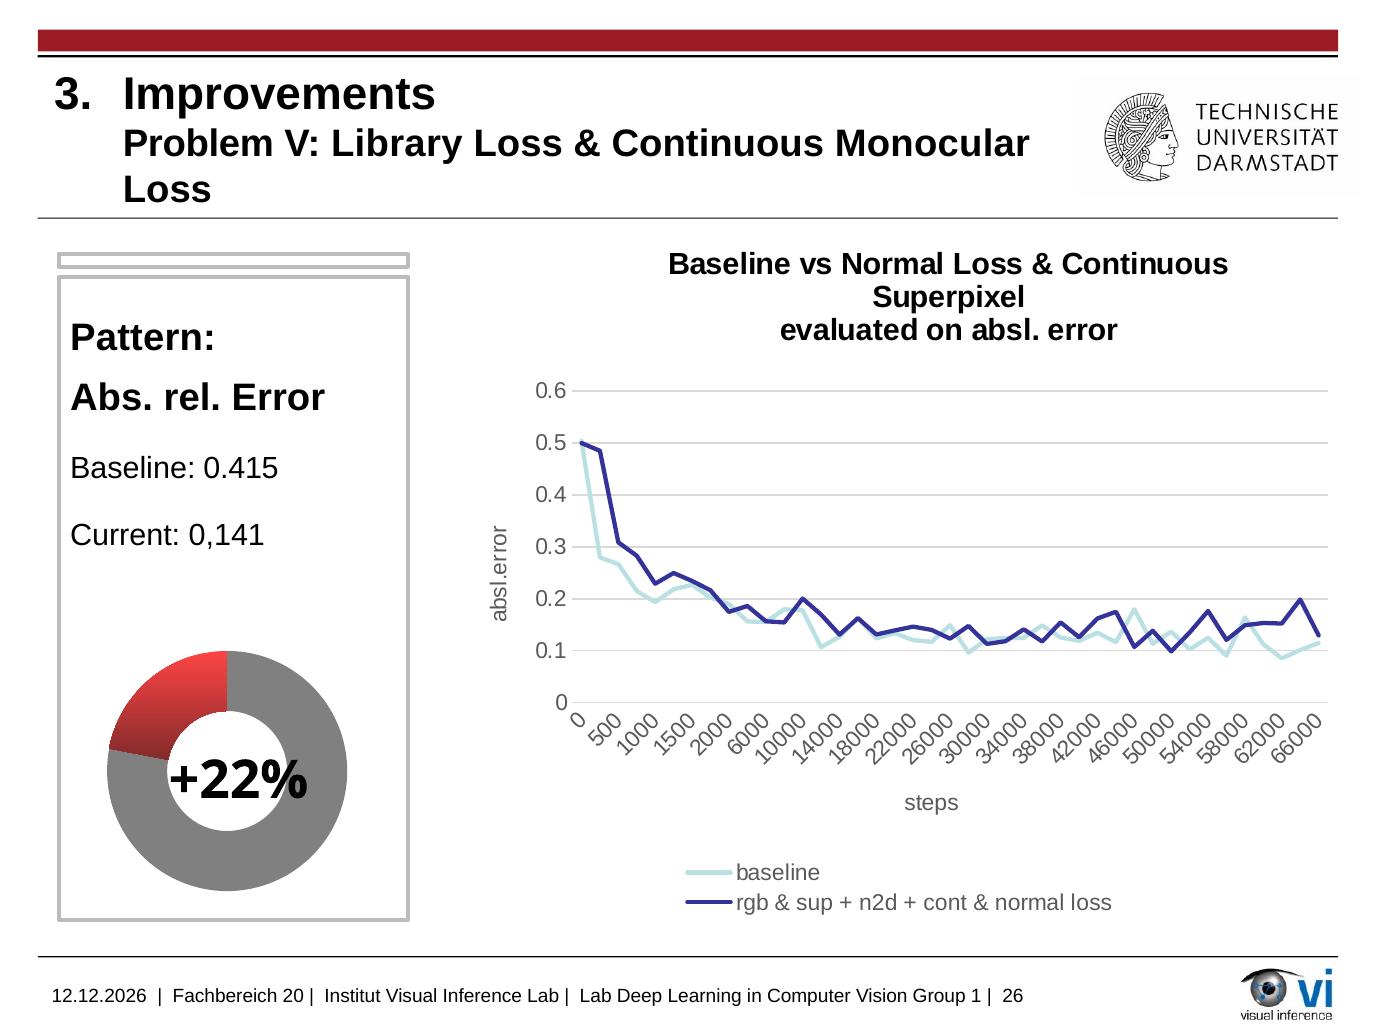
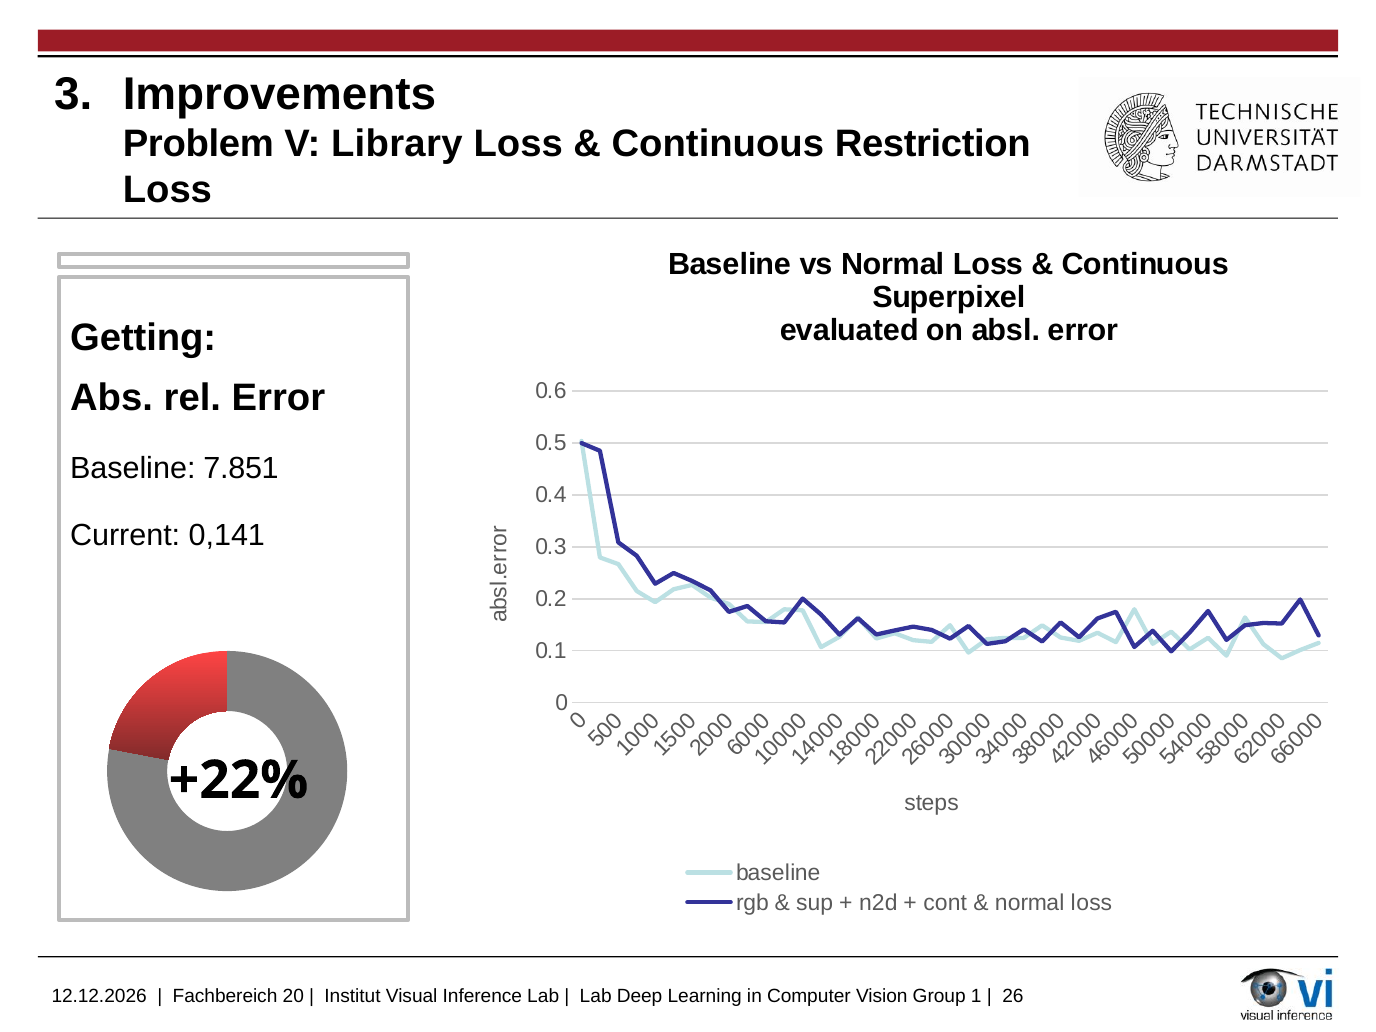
Monocular: Monocular -> Restriction
Pattern: Pattern -> Getting
0.415: 0.415 -> 7.851
